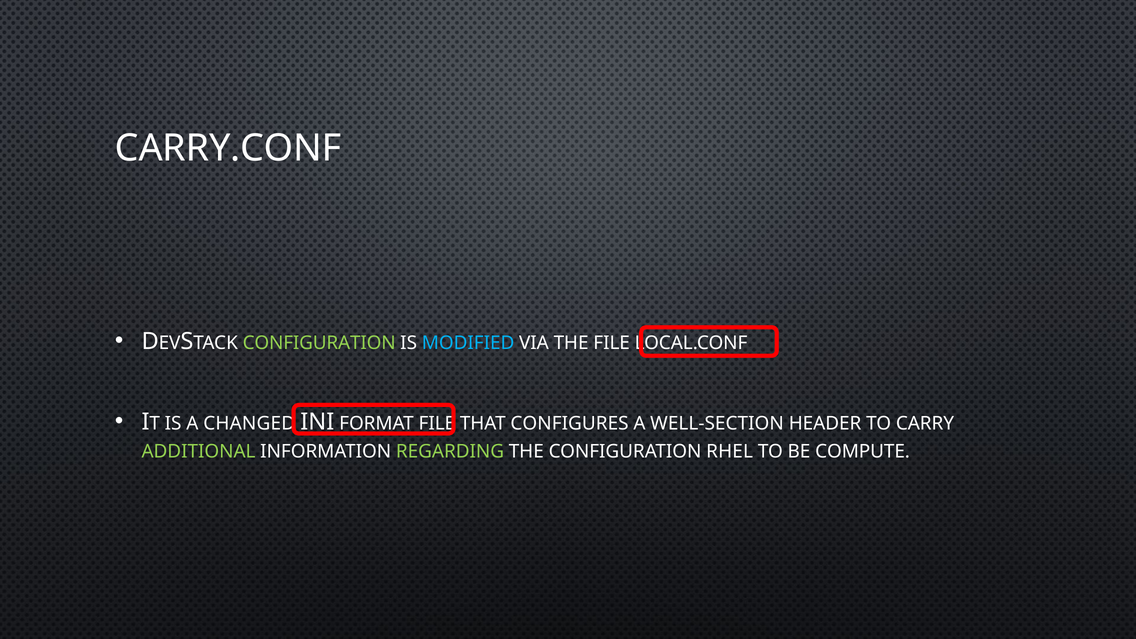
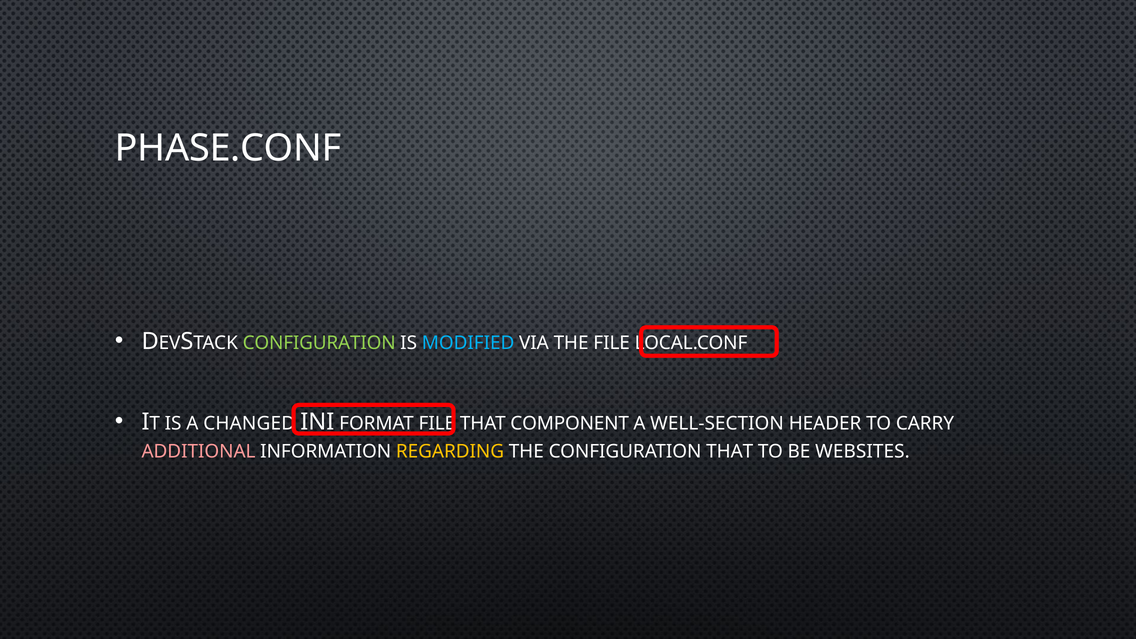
CARRY.CONF: CARRY.CONF -> PHASE.CONF
CONFIGURES: CONFIGURES -> COMPONENT
ADDITIONAL colour: light green -> pink
REGARDING colour: light green -> yellow
CONFIGURATION RHEL: RHEL -> THAT
COMPUTE: COMPUTE -> WEBSITES
